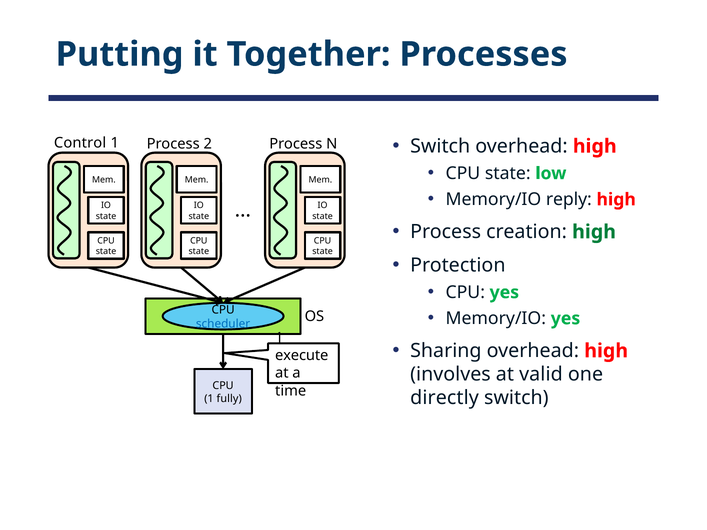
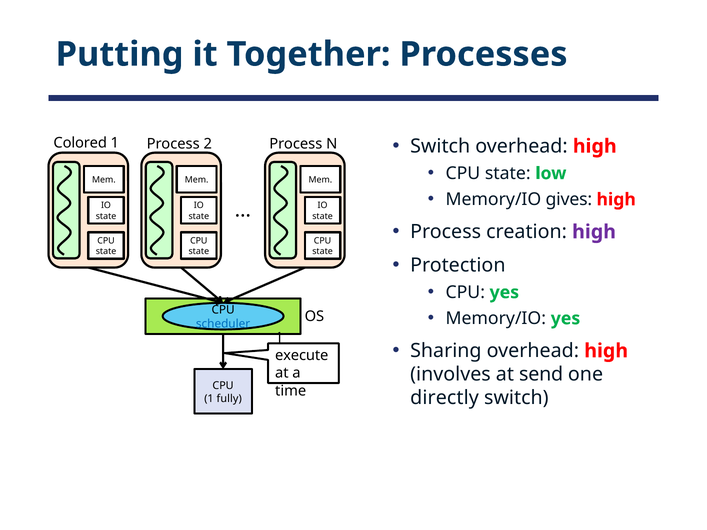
Control: Control -> Colored
reply: reply -> gives
high at (594, 232) colour: green -> purple
valid: valid -> send
